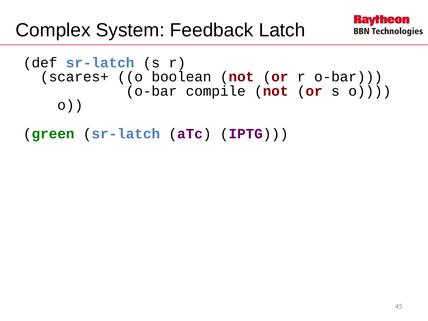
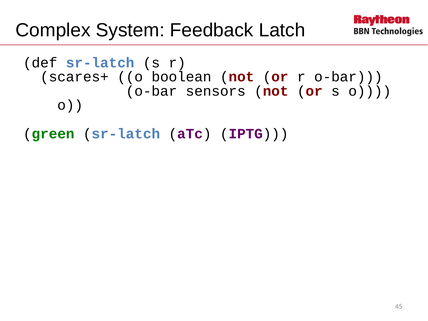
compile: compile -> sensors
